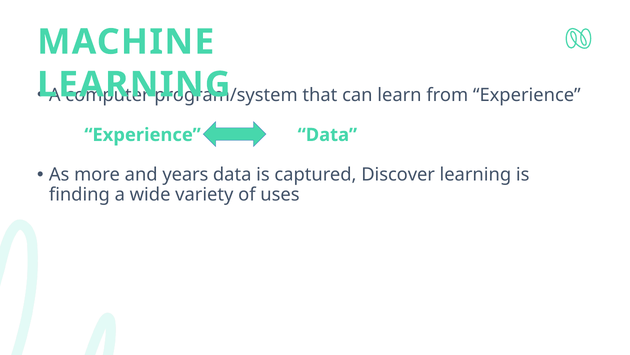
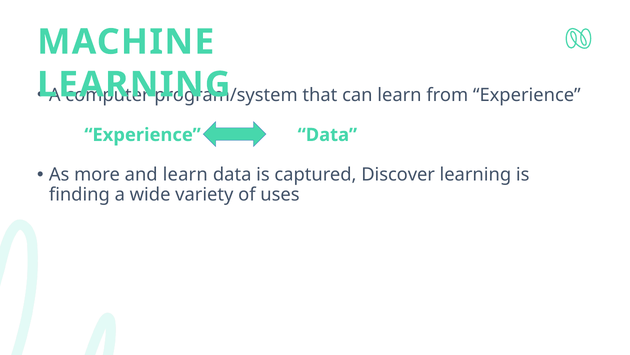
and years: years -> learn
